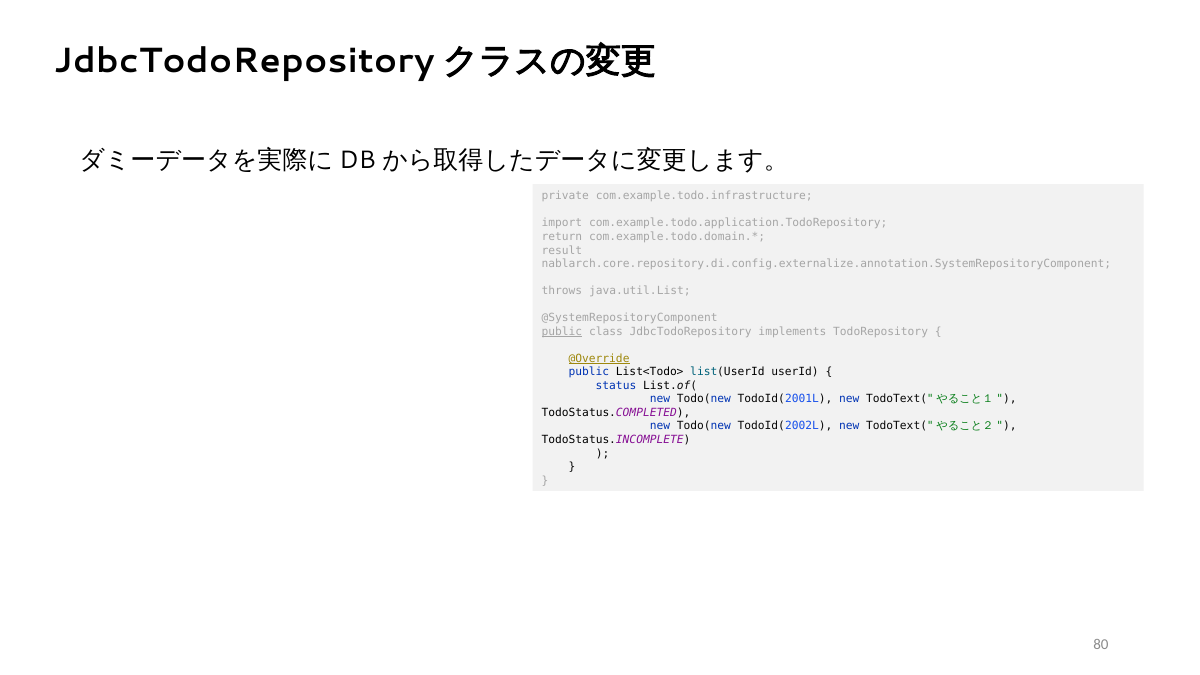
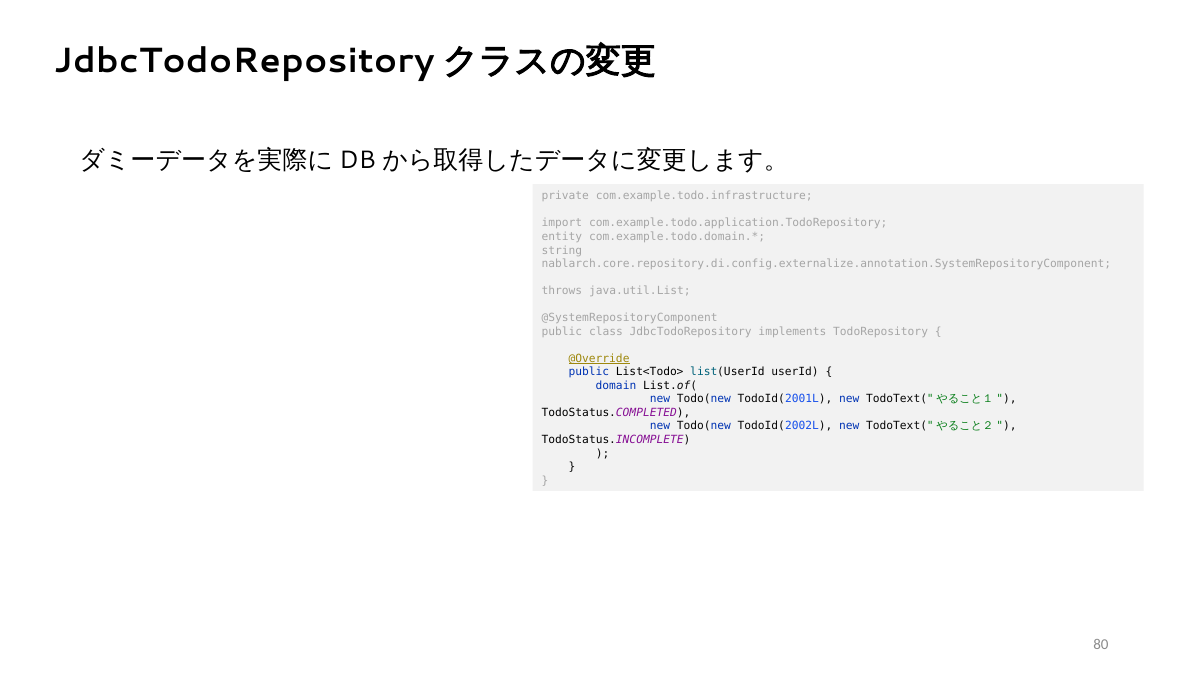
return: return -> entity
result: result -> string
public at (562, 332) underline: present -> none
status: status -> domain
